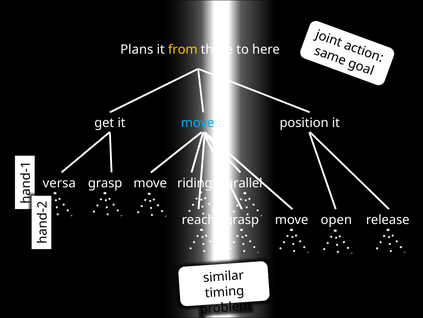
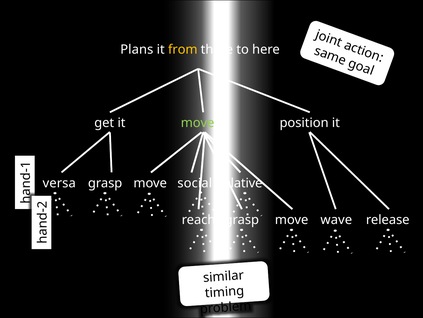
move at (198, 123) colour: light blue -> light green
parallel: parallel -> relative
riding: riding -> social
open: open -> wave
